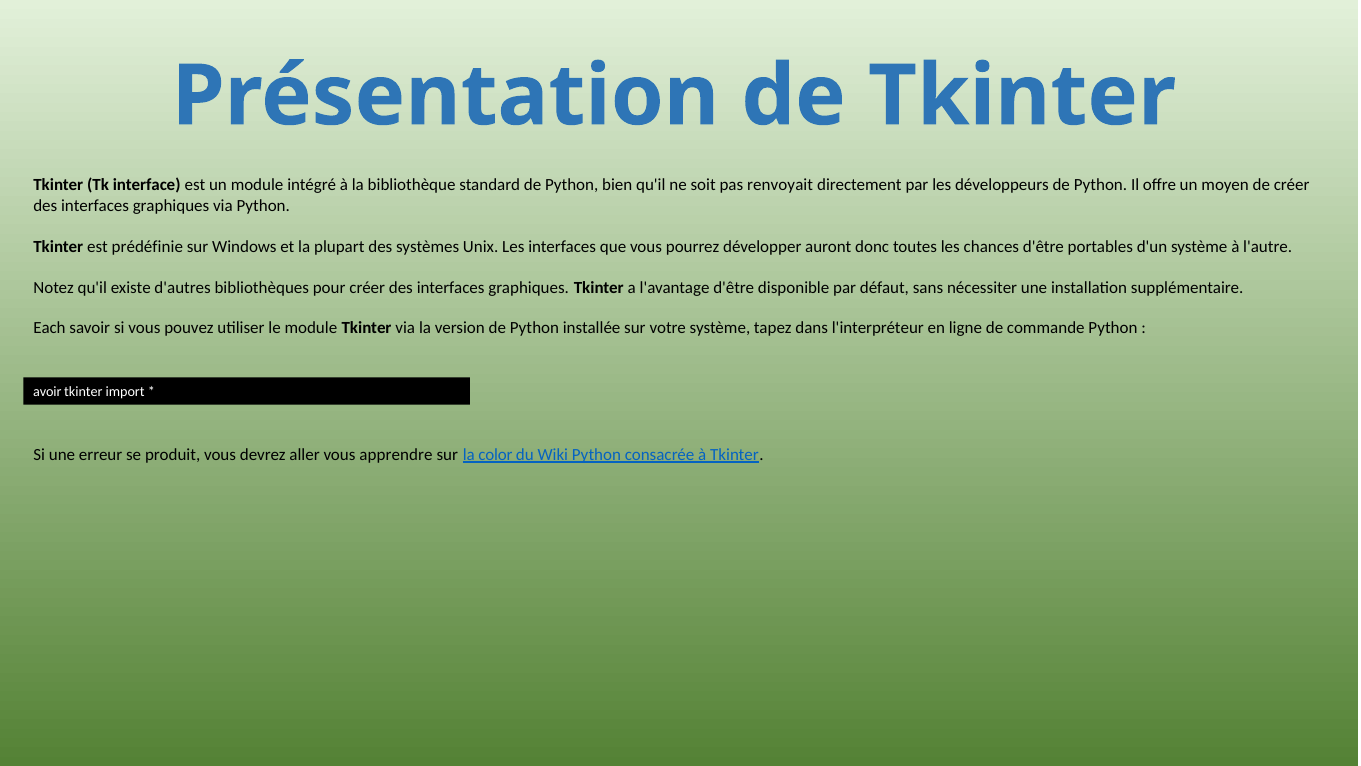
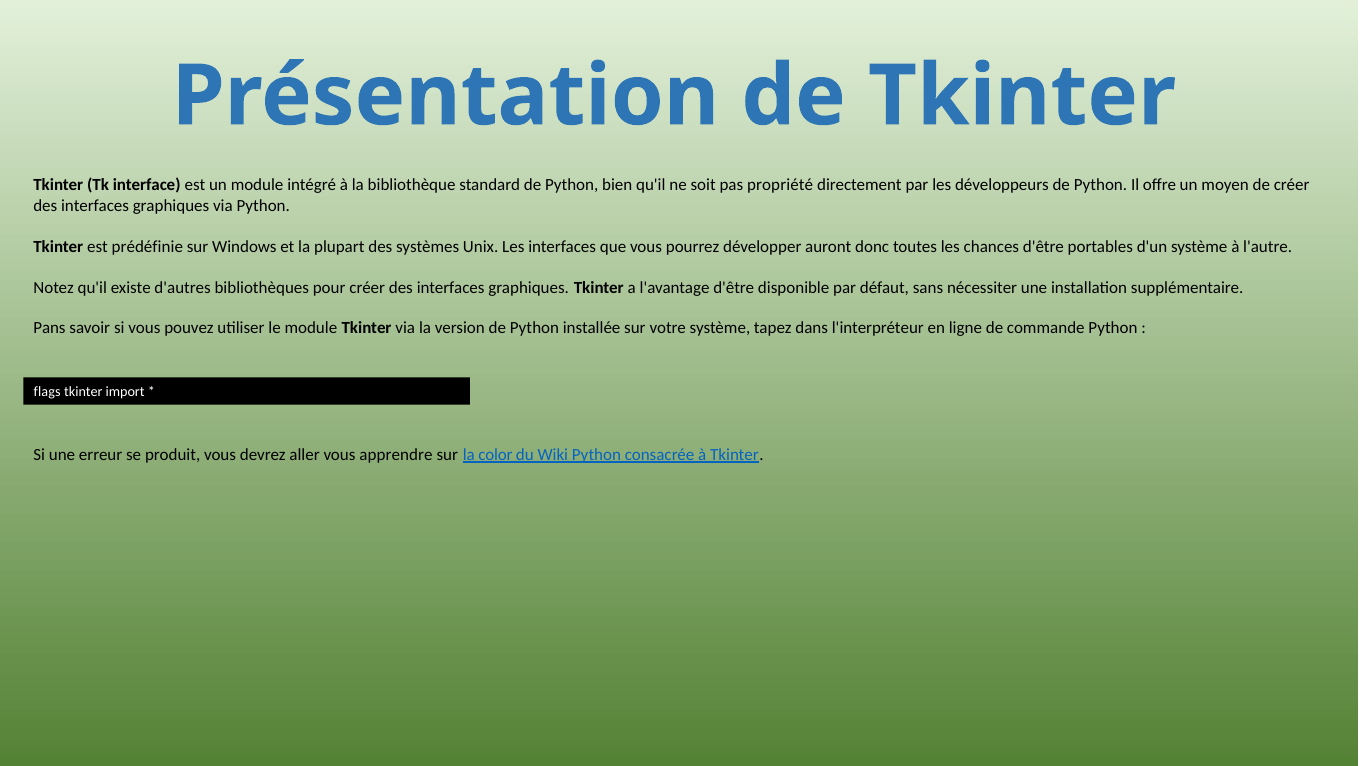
renvoyait: renvoyait -> propriété
Each: Each -> Pans
avoir: avoir -> flags
